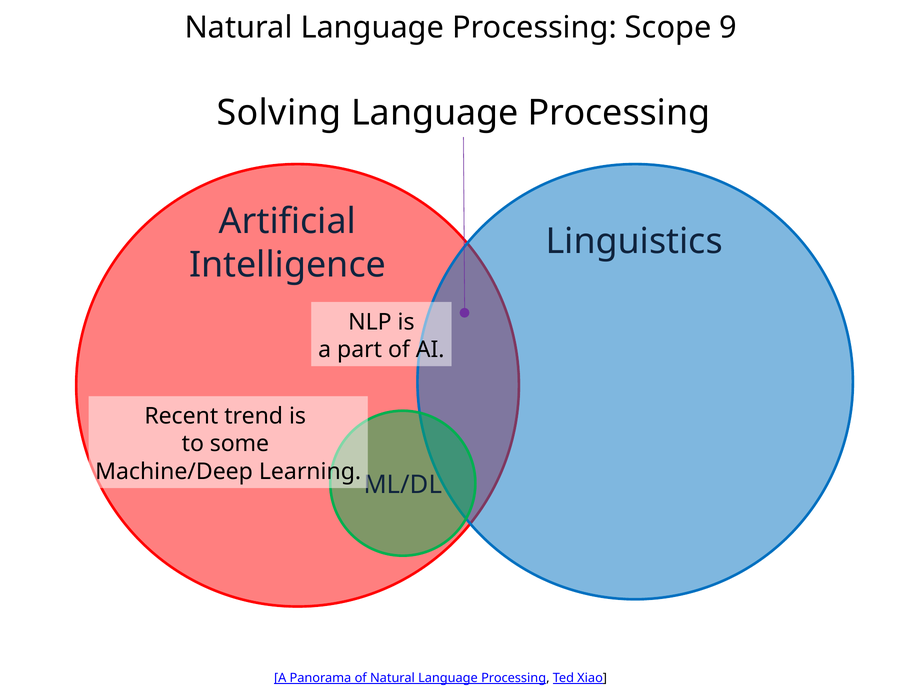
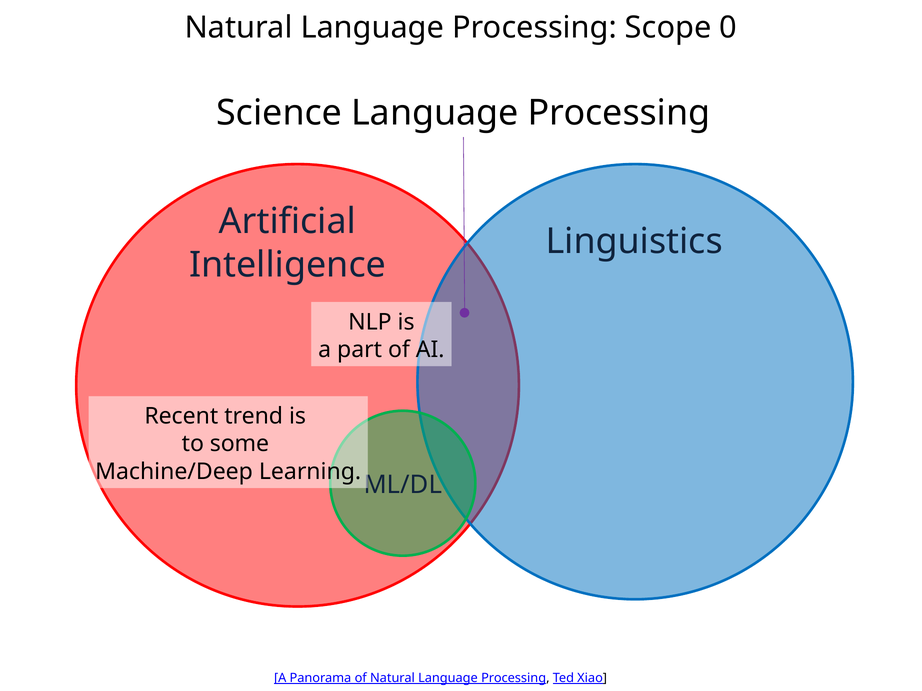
9: 9 -> 0
Solving: Solving -> Science
